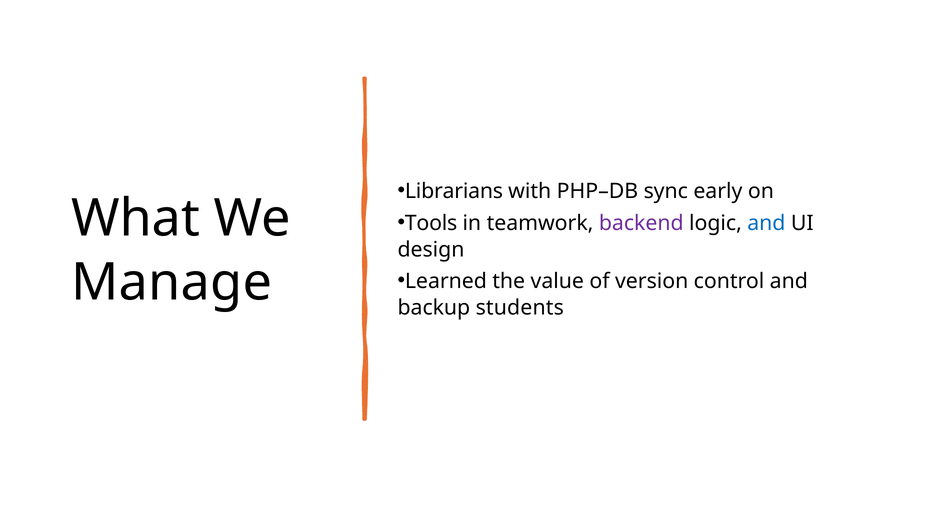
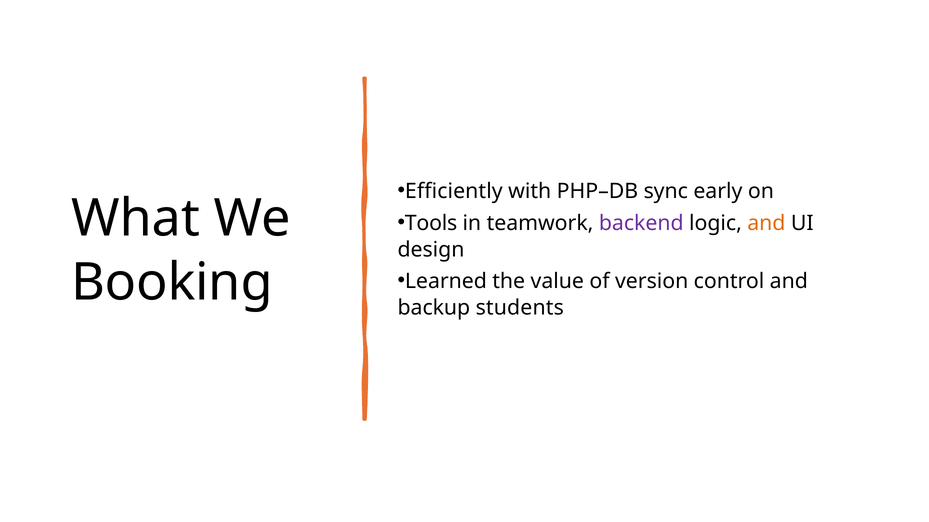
Librarians: Librarians -> Efficiently
and at (766, 224) colour: blue -> orange
Manage: Manage -> Booking
